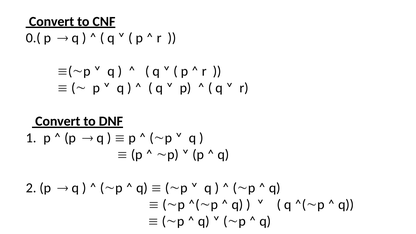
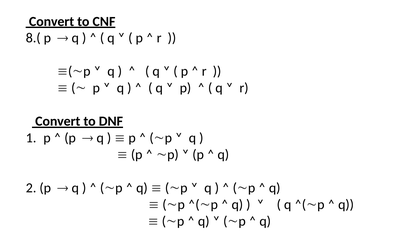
0.(: 0.( -> 8.(
